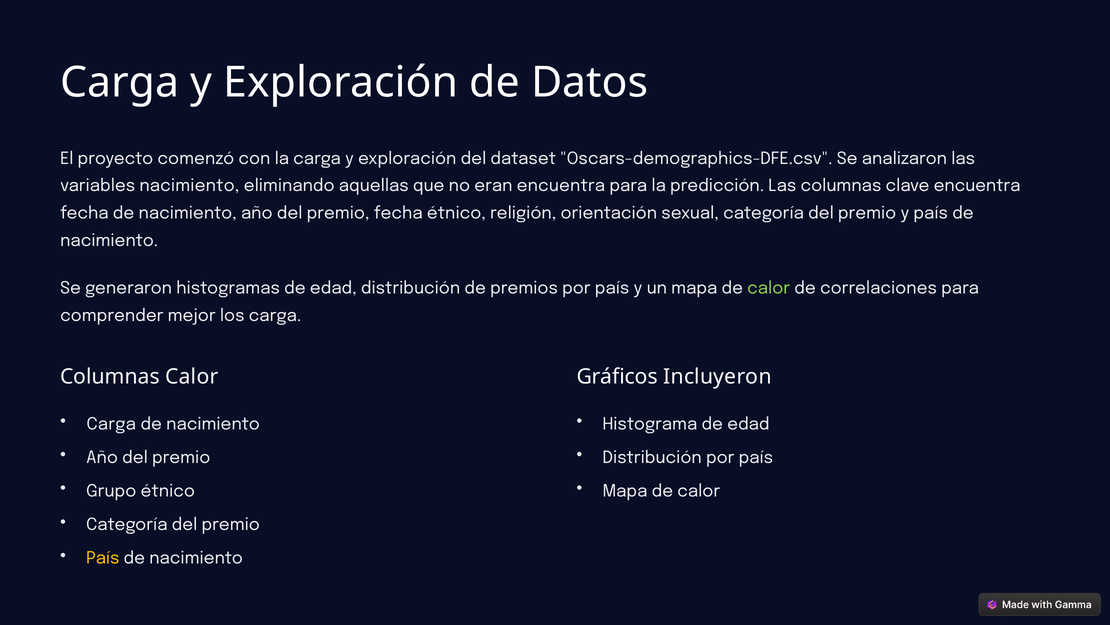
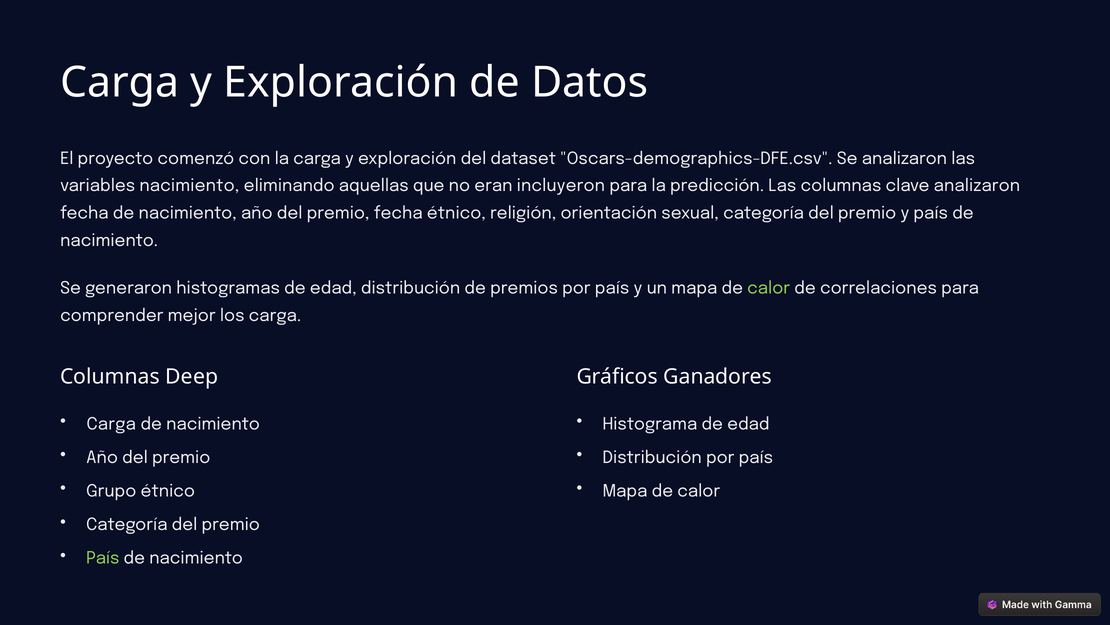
eran encuentra: encuentra -> incluyeron
clave encuentra: encuentra -> analizaron
Columnas Calor: Calor -> Deep
Incluyeron: Incluyeron -> Ganadores
País at (103, 558) colour: yellow -> light green
